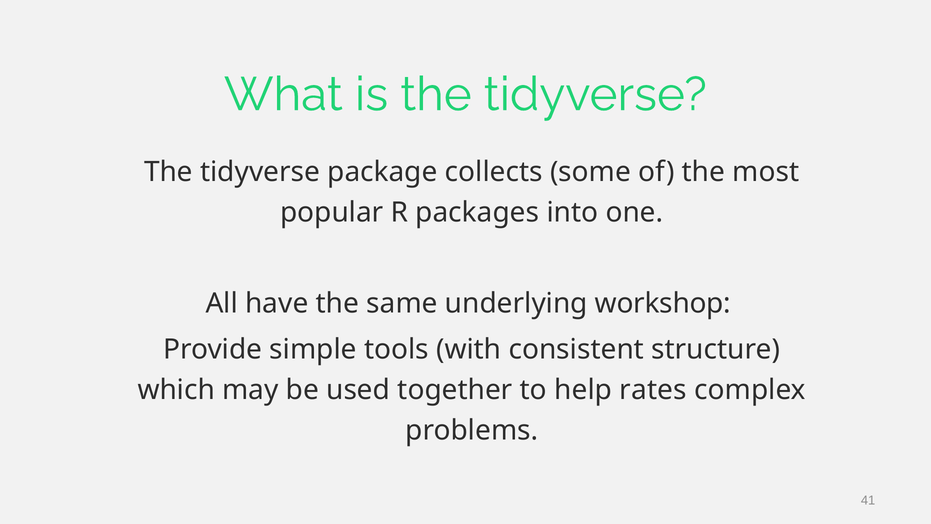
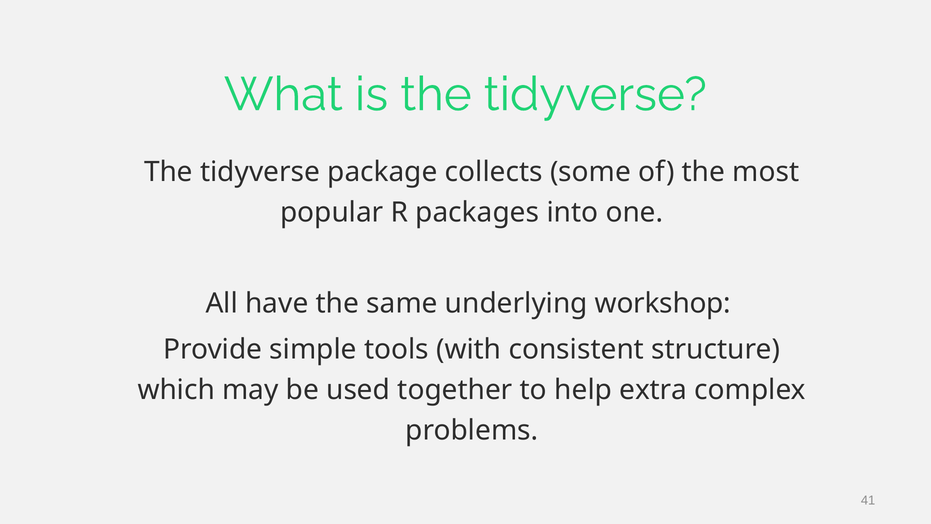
rates: rates -> extra
